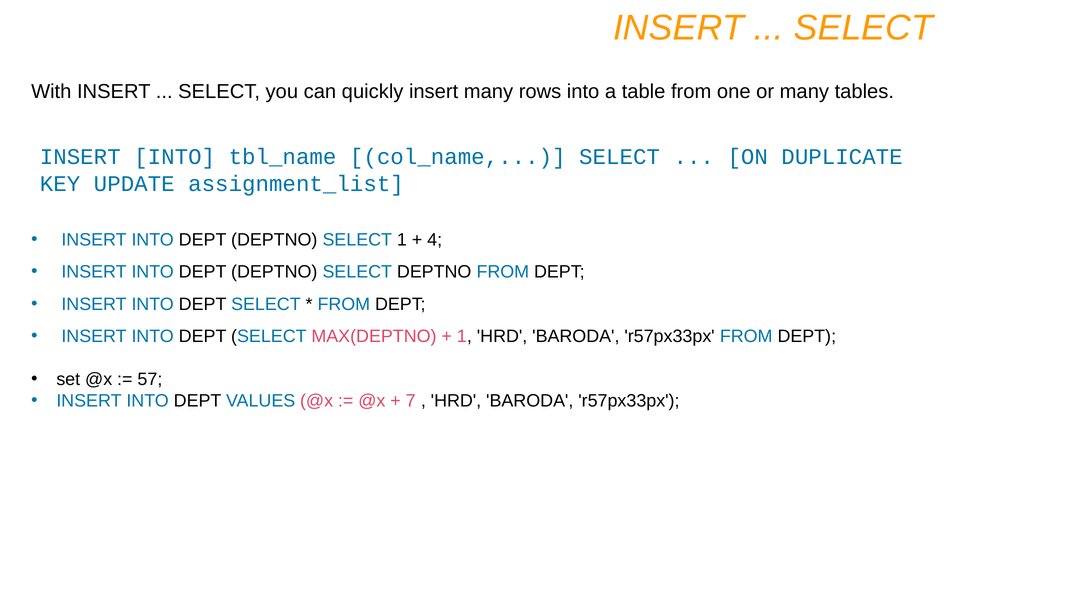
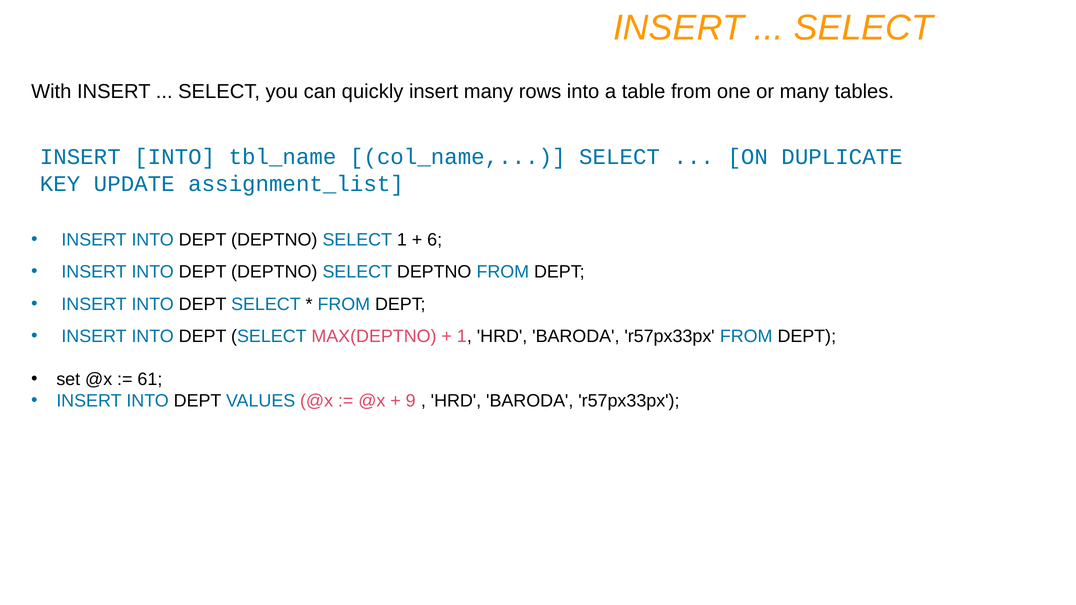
4: 4 -> 6
57: 57 -> 61
7: 7 -> 9
